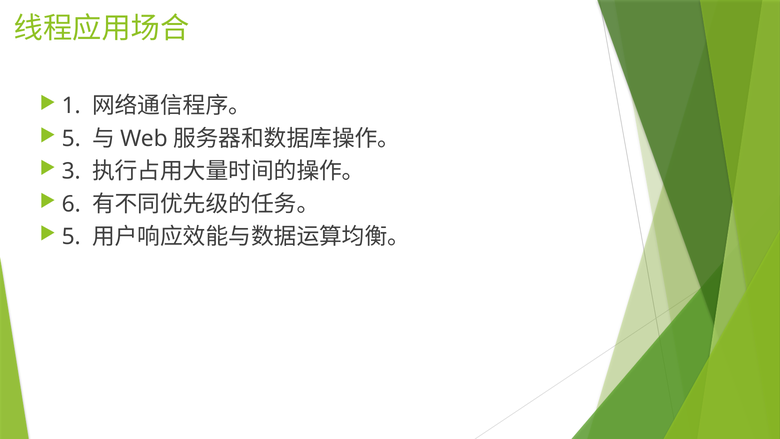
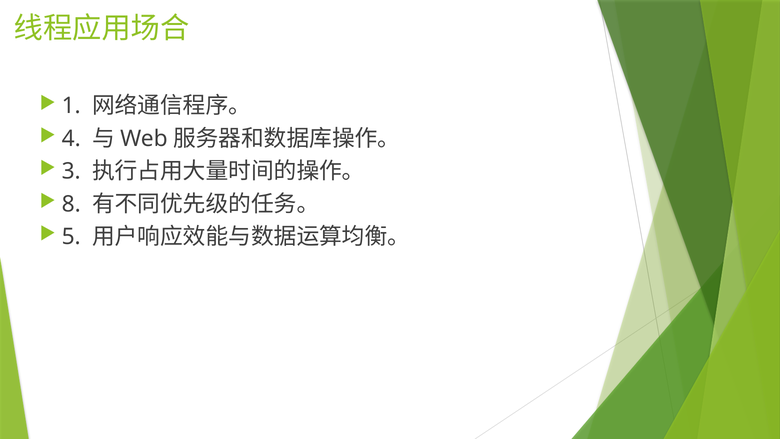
5 at (71, 139): 5 -> 4
6: 6 -> 8
